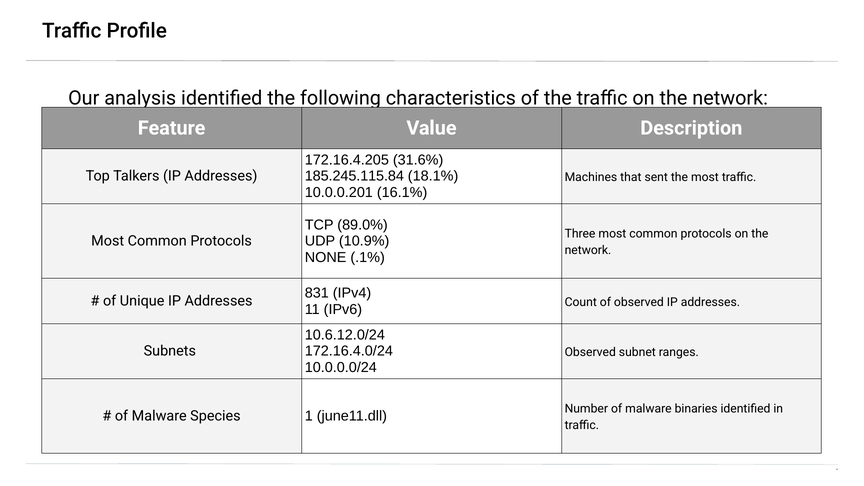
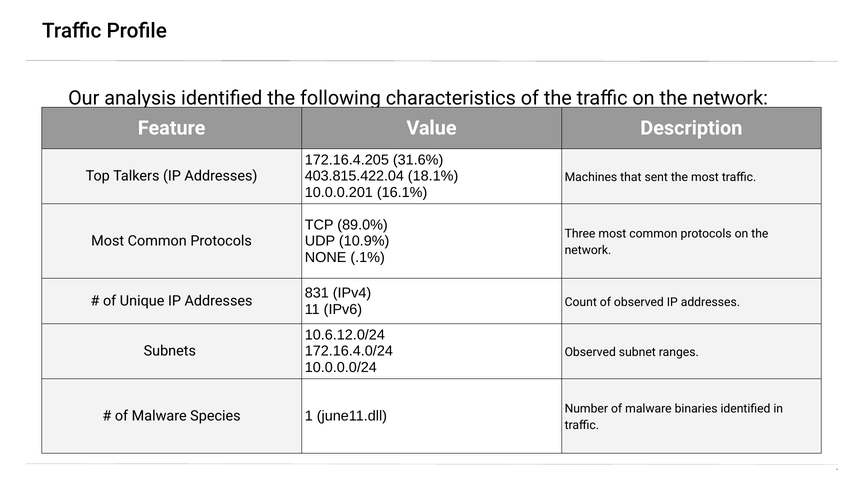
185.245.115.84: 185.245.115.84 -> 403.815.422.04
